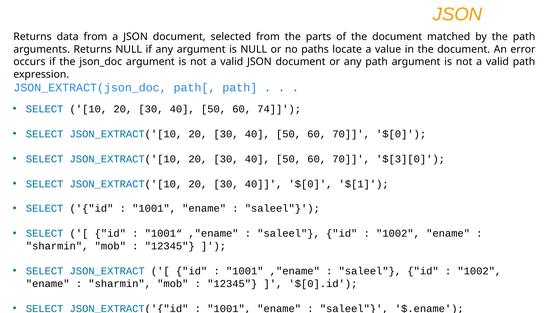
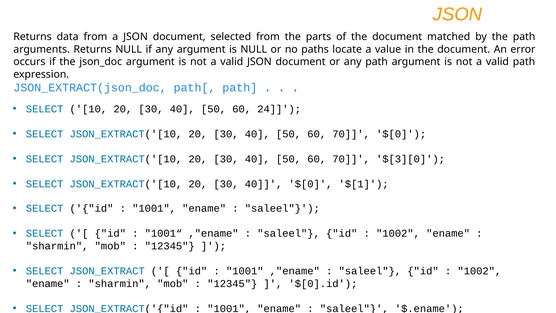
74: 74 -> 24
